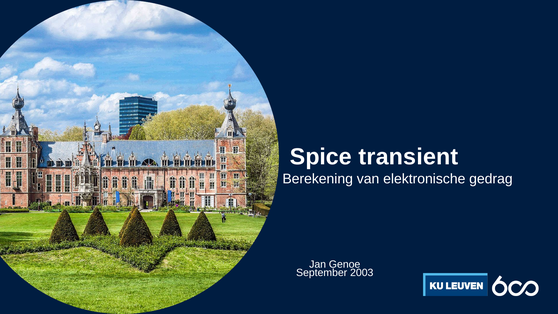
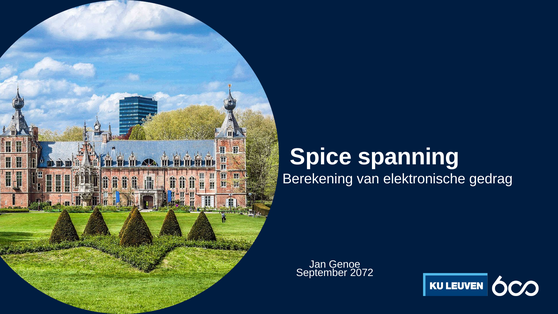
transient: transient -> spanning
2003: 2003 -> 2072
